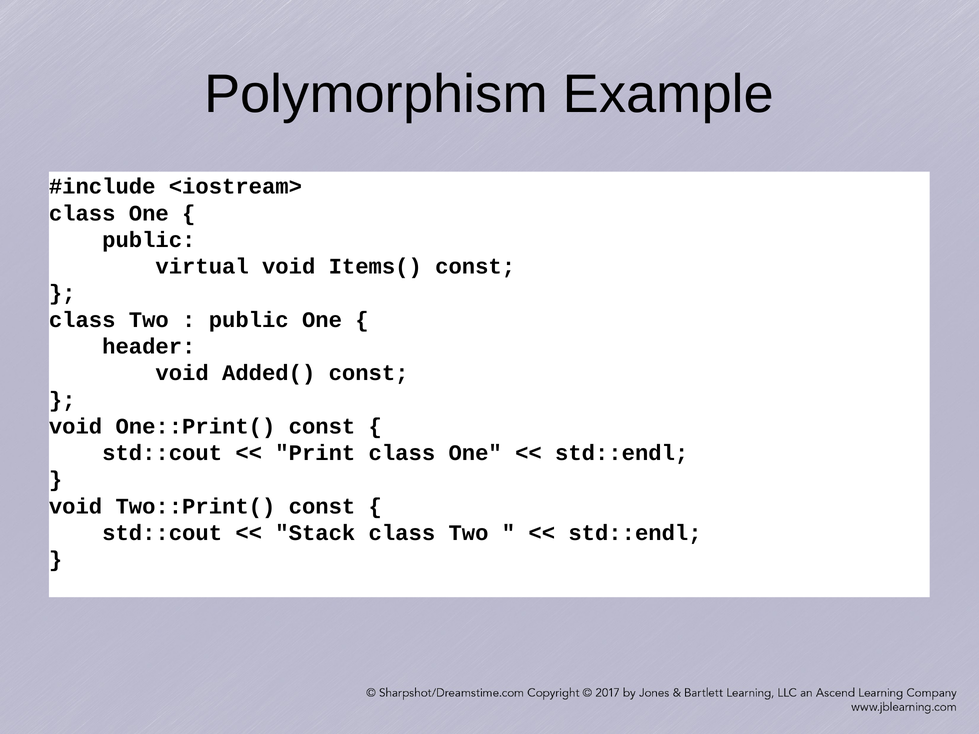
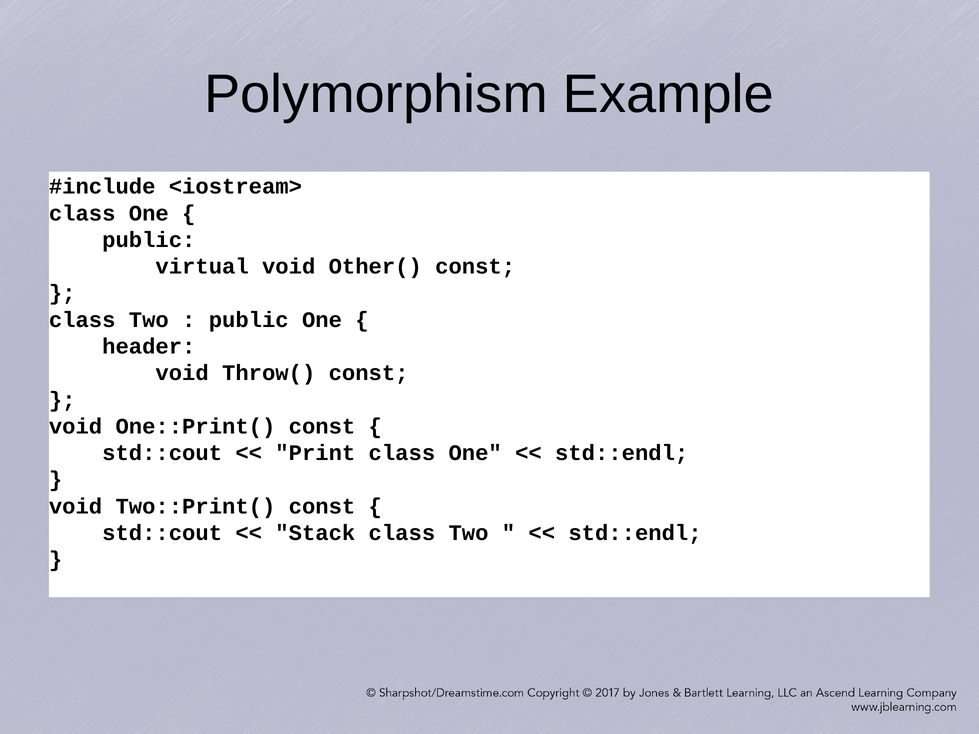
Items(: Items( -> Other(
Added(: Added( -> Throw(
